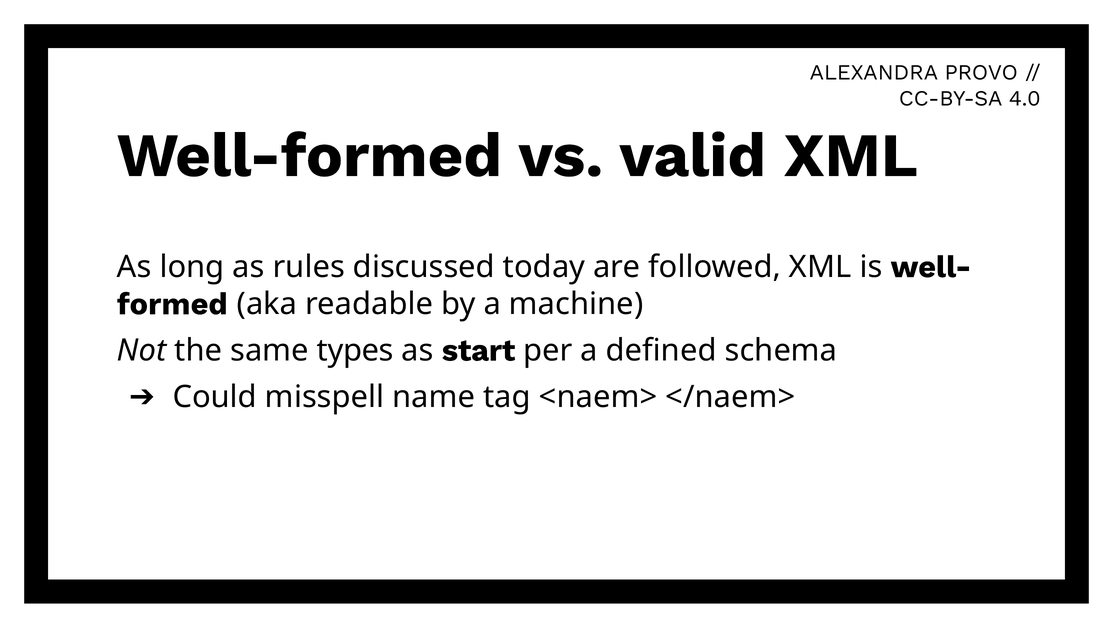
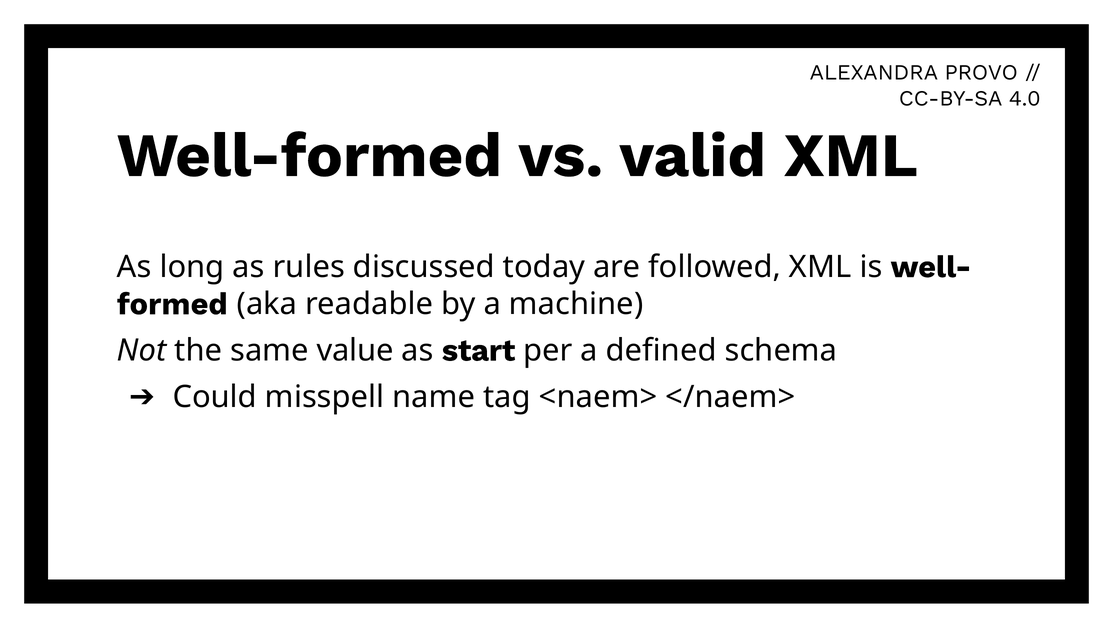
types: types -> value
